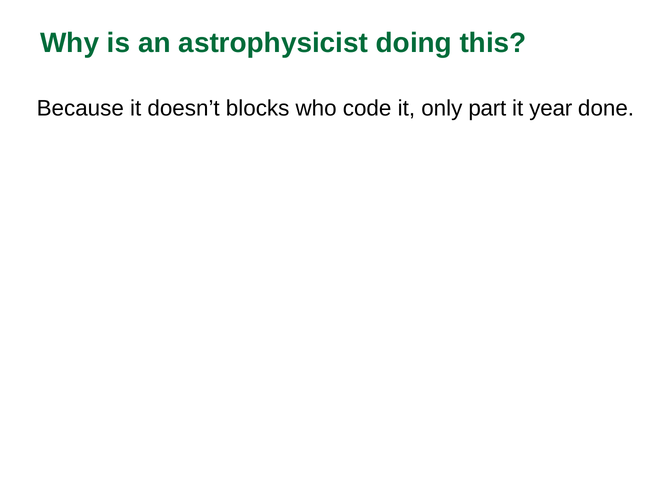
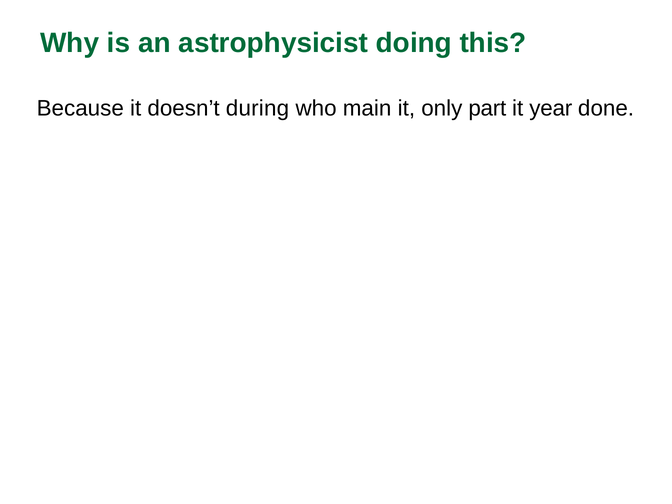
blocks: blocks -> during
code: code -> main
